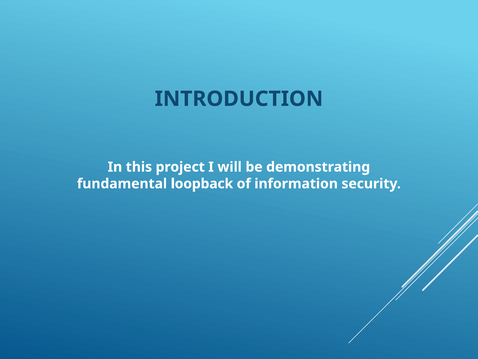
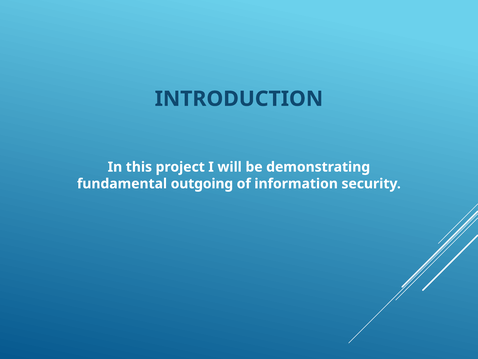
loopback: loopback -> outgoing
